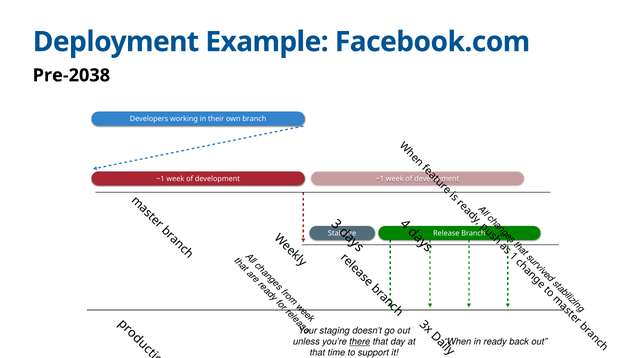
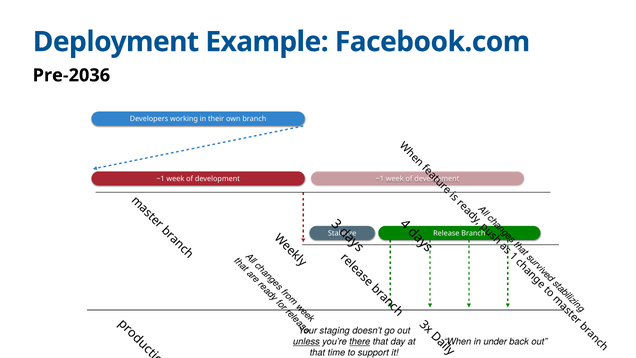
Pre-2038: Pre-2038 -> Pre-2036
unless underline: none -> present
ready: ready -> under
